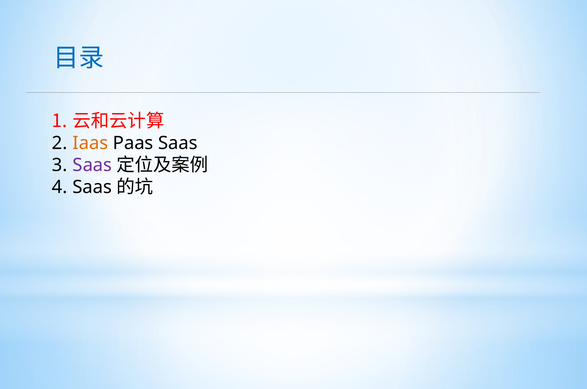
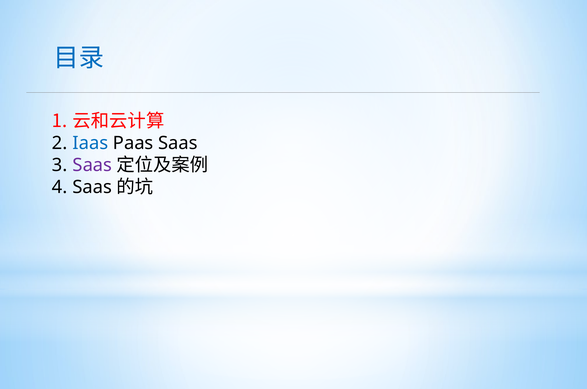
Iaas colour: orange -> blue
